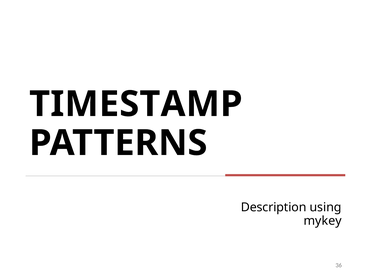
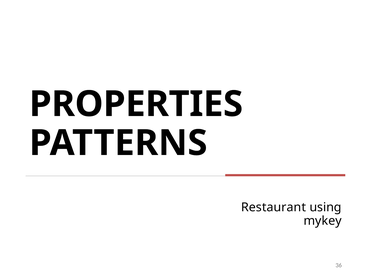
TIMESTAMP: TIMESTAMP -> PROPERTIES
Description: Description -> Restaurant
